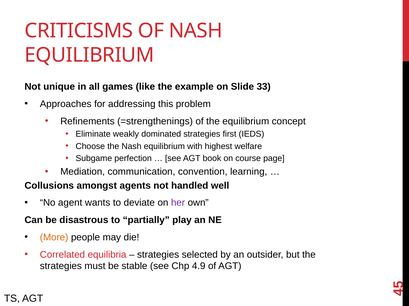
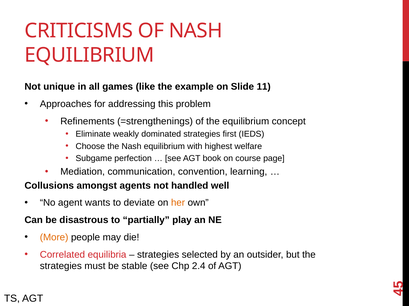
33: 33 -> 11
her colour: purple -> orange
4.9: 4.9 -> 2.4
